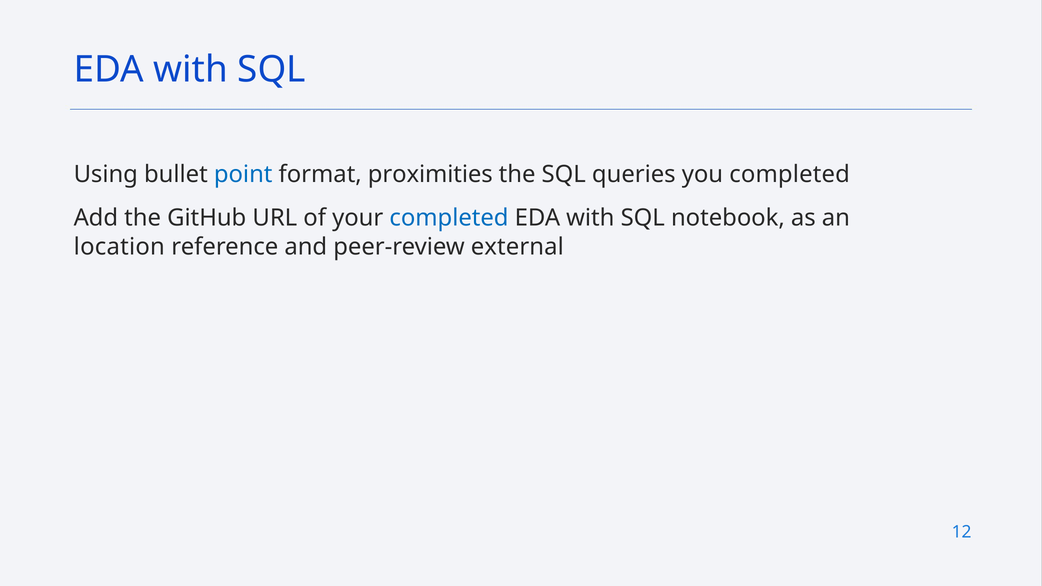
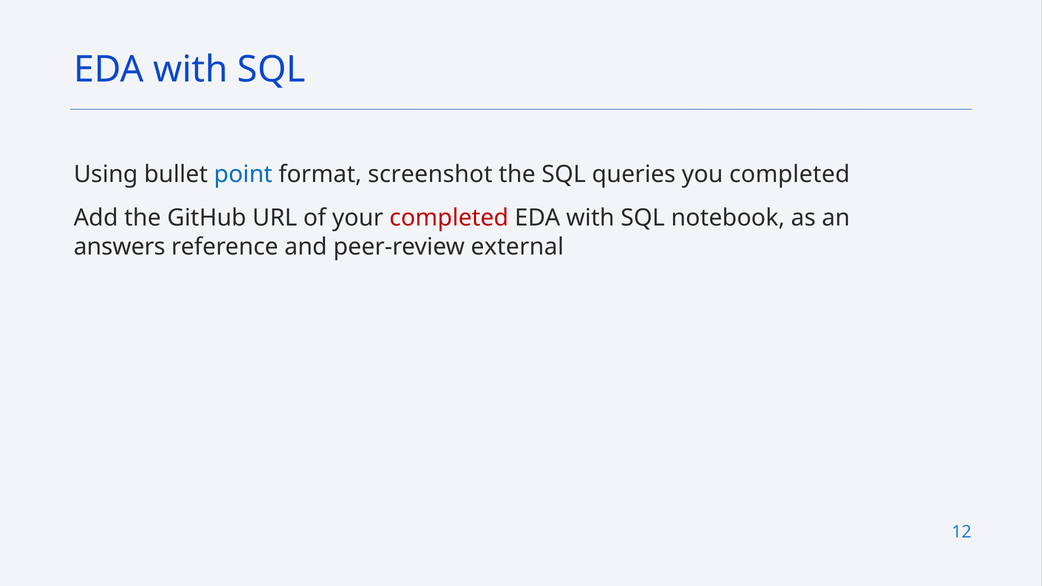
proximities: proximities -> screenshot
completed at (449, 218) colour: blue -> red
location: location -> answers
